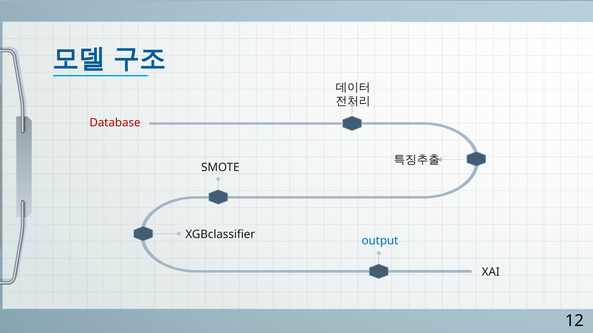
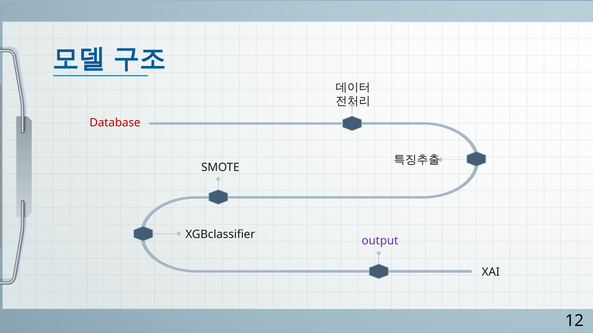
output colour: blue -> purple
